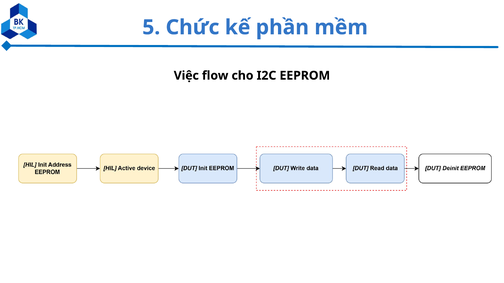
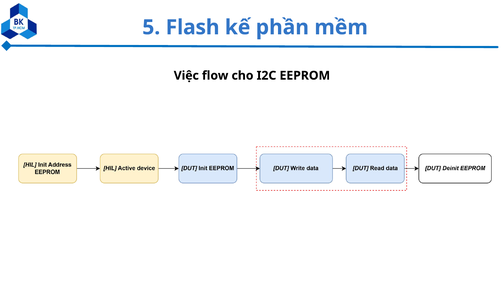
Chức: Chức -> Flash
